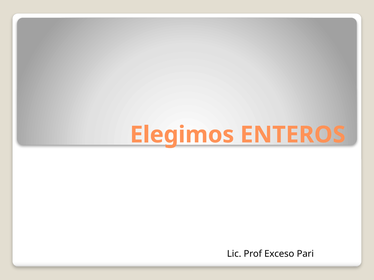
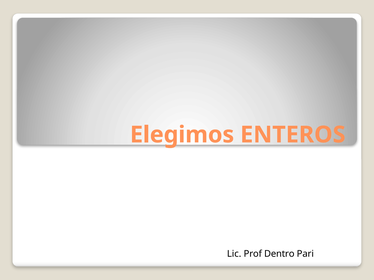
Exceso: Exceso -> Dentro
